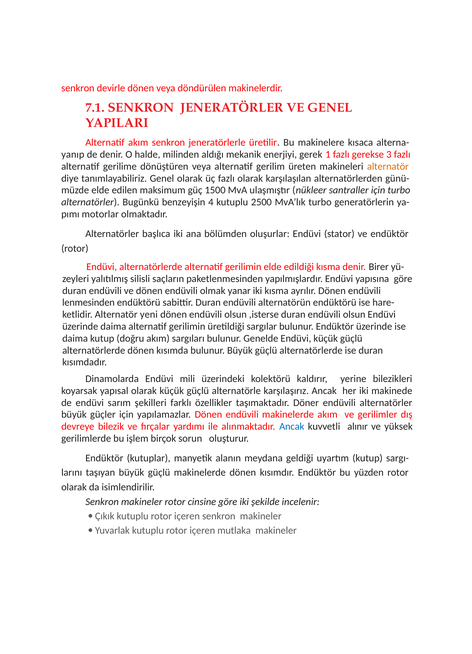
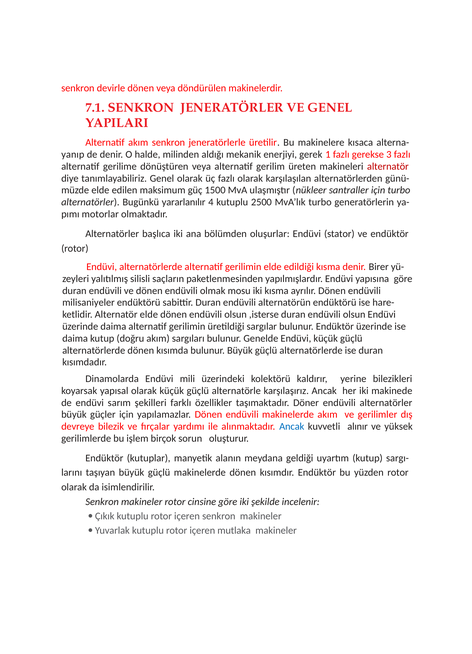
alternatör at (388, 166) colour: orange -> red
benzeyişin: benzeyişin -> yararlanılır
yanar: yanar -> mosu
lenmesinden: lenmesinden -> milisaniyeler
Alternatör yeni: yeni -> elde
